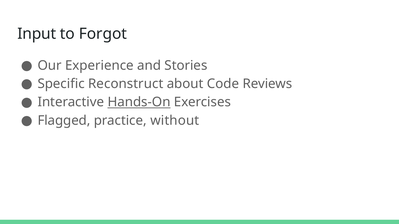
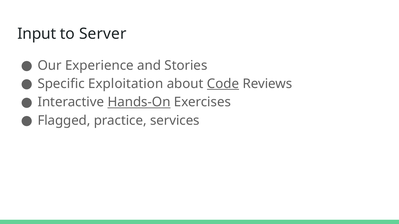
Forgot: Forgot -> Server
Reconstruct: Reconstruct -> Exploitation
Code underline: none -> present
without: without -> services
